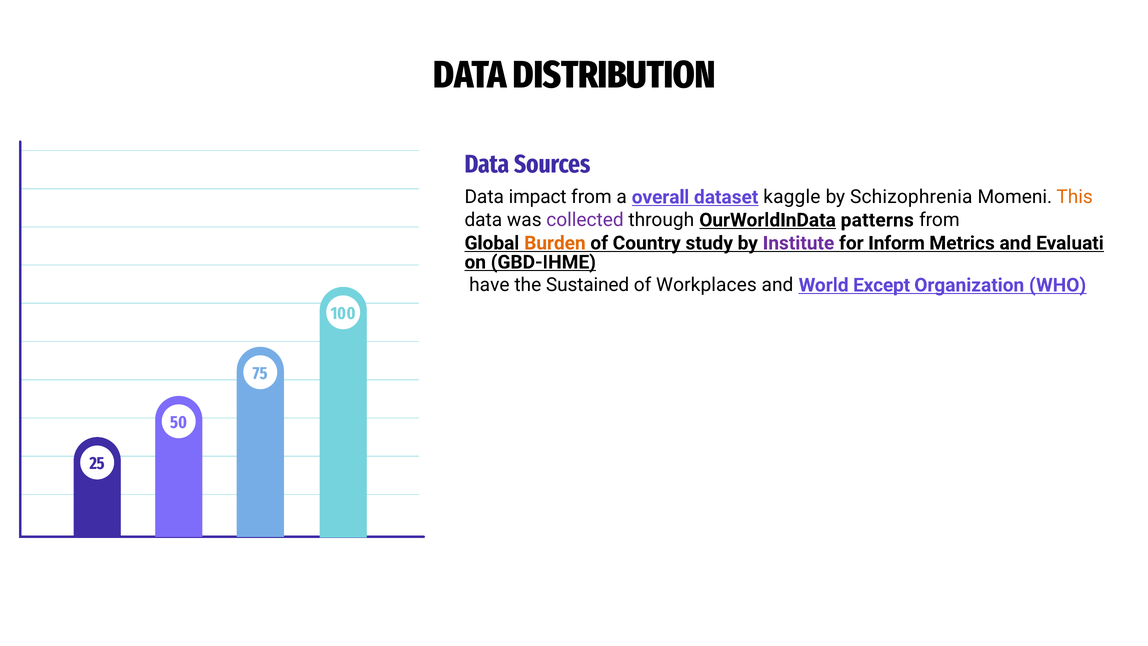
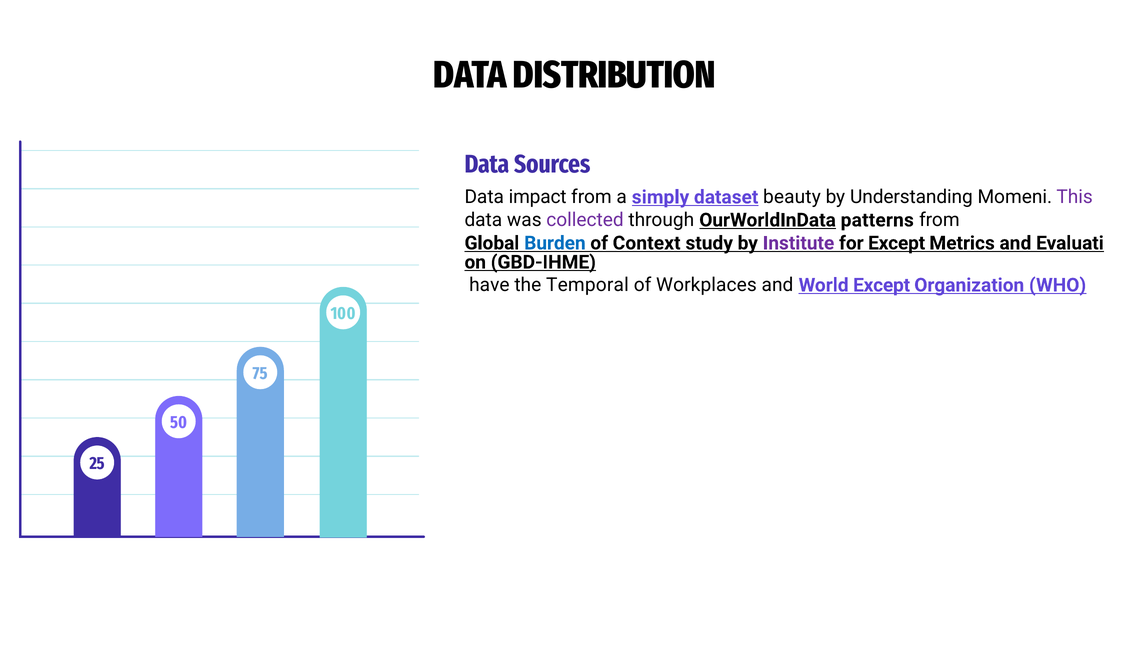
overall: overall -> simply
kaggle: kaggle -> beauty
Schizophrenia: Schizophrenia -> Understanding
This colour: orange -> purple
Burden colour: orange -> blue
Country: Country -> Context
for Inform: Inform -> Except
Sustained: Sustained -> Temporal
